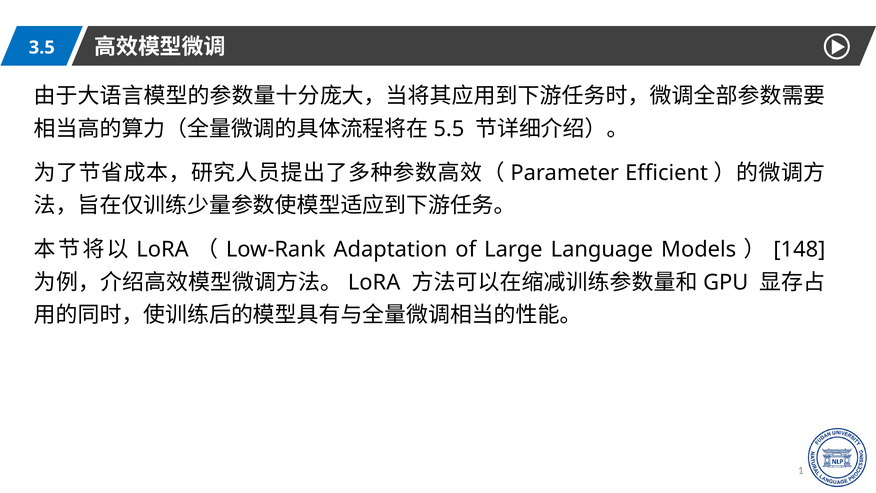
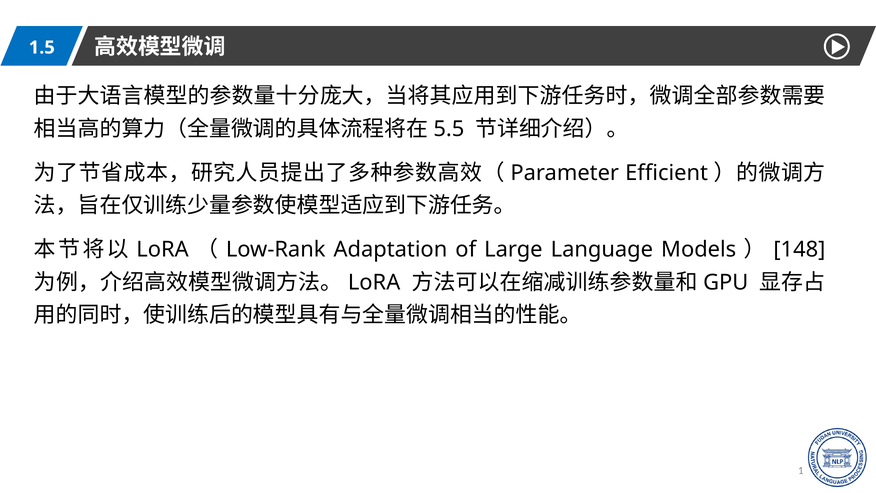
3.5: 3.5 -> 1.5
